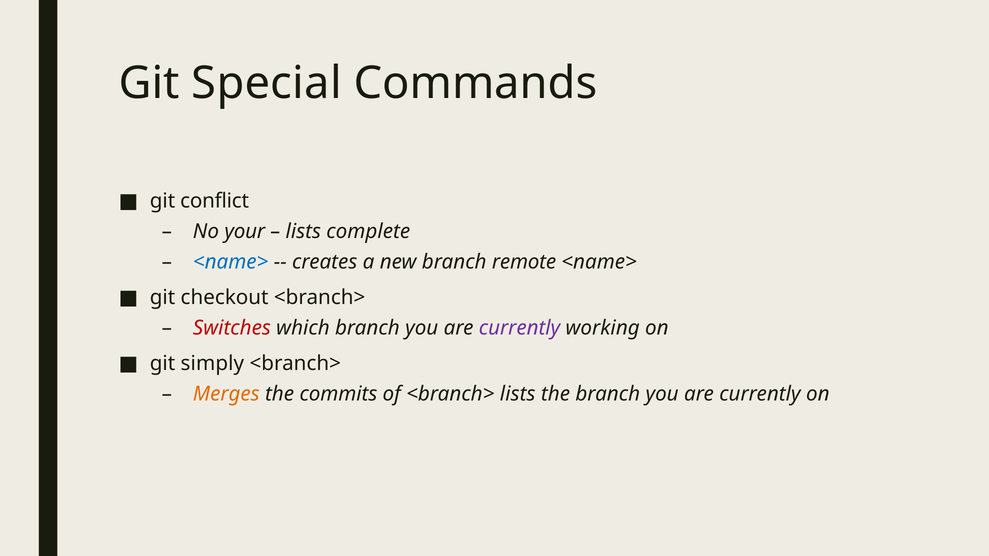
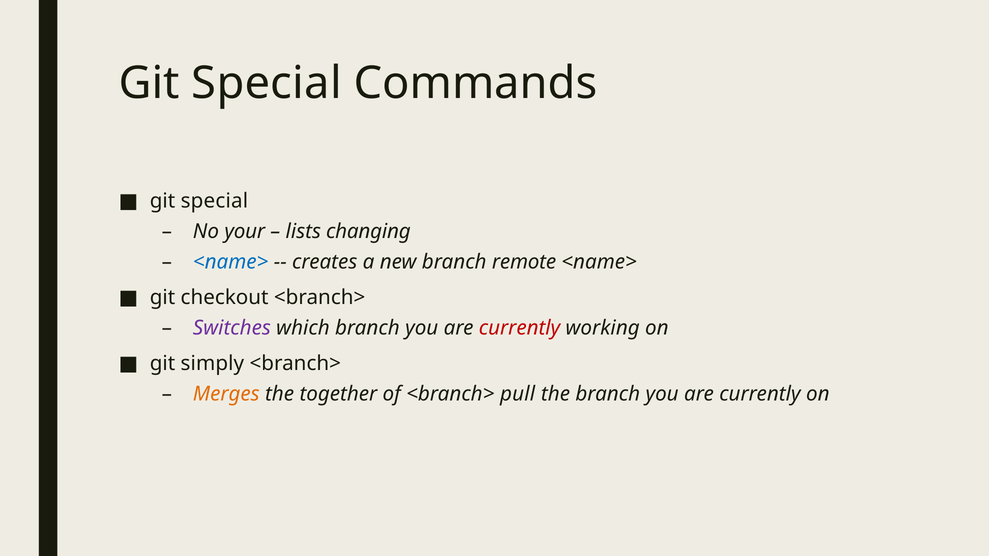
conflict at (215, 201): conflict -> special
complete: complete -> changing
Switches colour: red -> purple
currently at (520, 328) colour: purple -> red
commits: commits -> together
<branch> lists: lists -> pull
